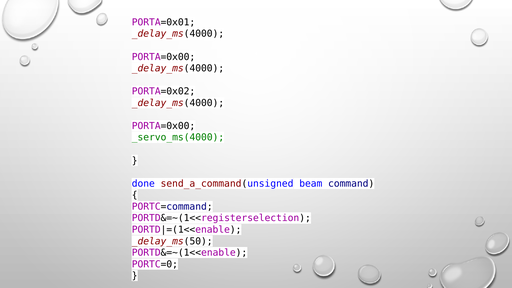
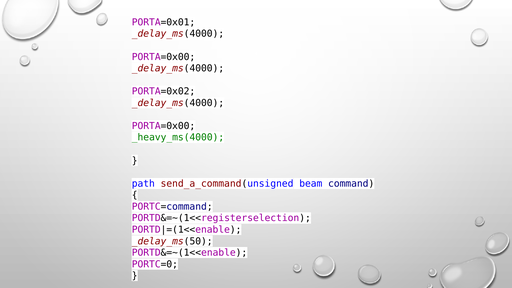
_servo_ms(4000: _servo_ms(4000 -> _heavy_ms(4000
done: done -> path
